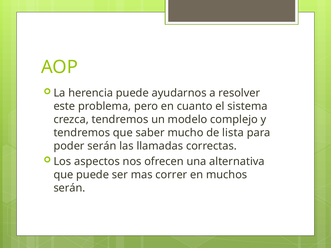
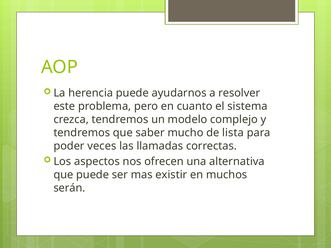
poder serán: serán -> veces
correr: correr -> existir
